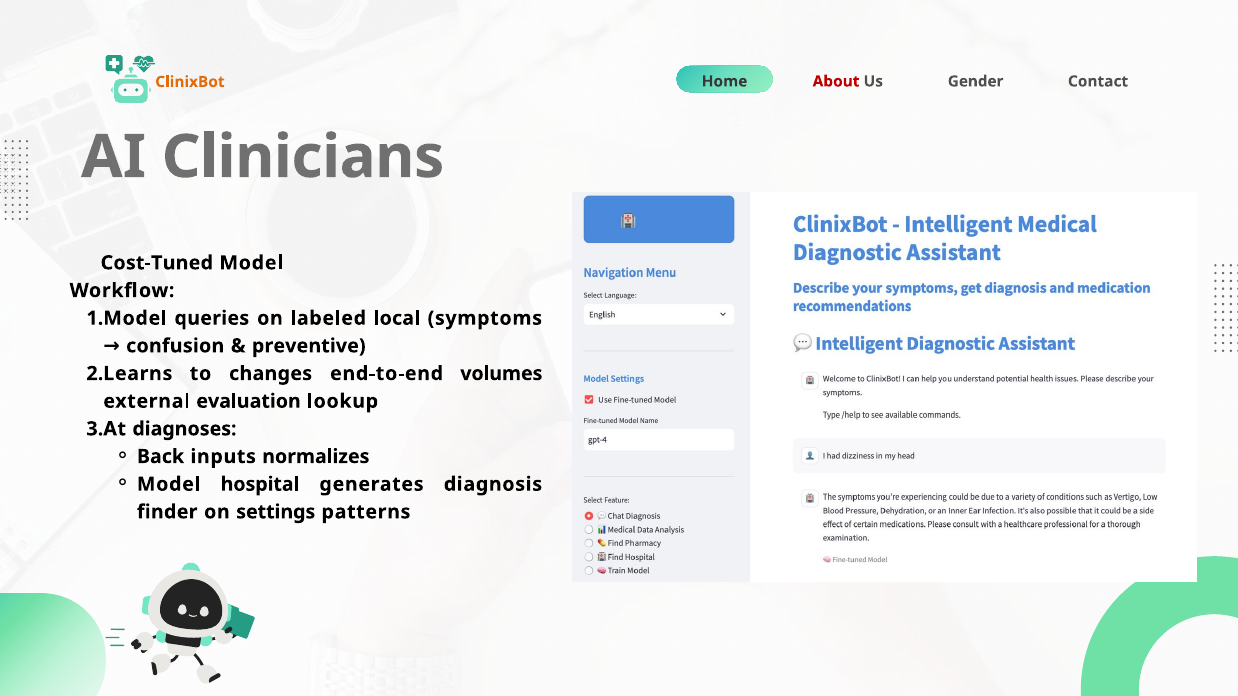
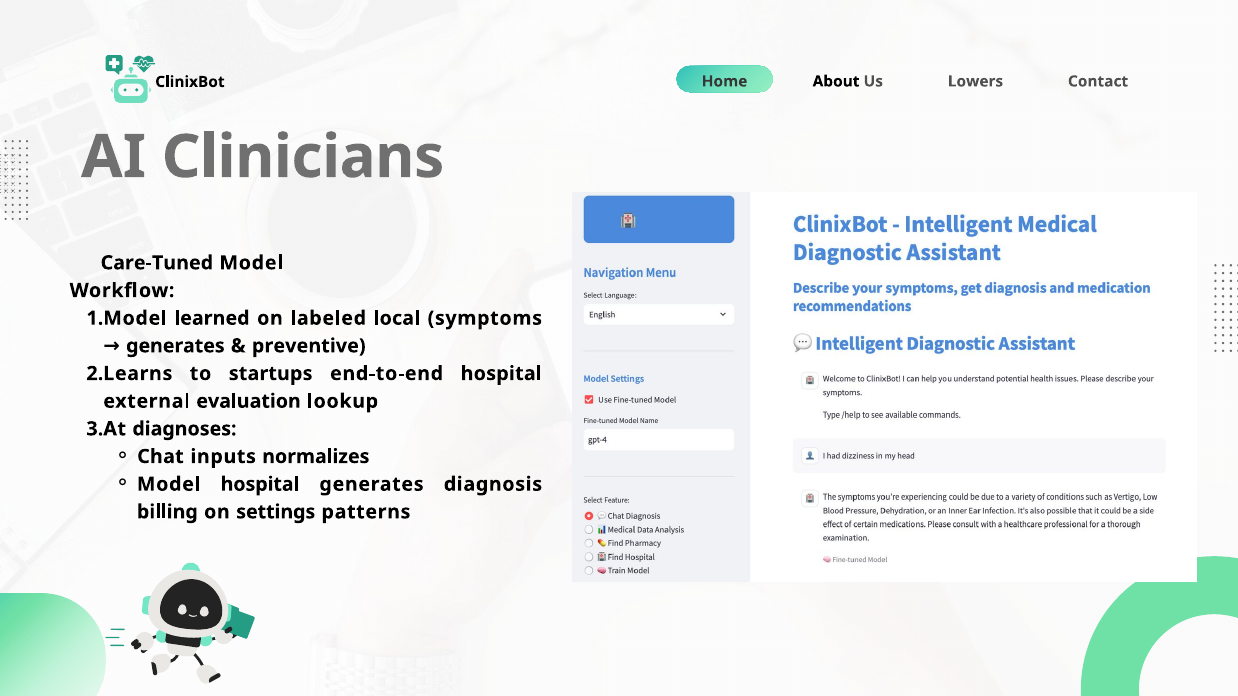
About colour: red -> black
Gender: Gender -> Lowers
ClinixBot colour: orange -> black
Cost-Tuned: Cost-Tuned -> Care-Tuned
queries: queries -> learned
confusion at (175, 346): confusion -> generates
changes: changes -> startups
end-to-end volumes: volumes -> hospital
Back: Back -> Chat
finder: finder -> billing
